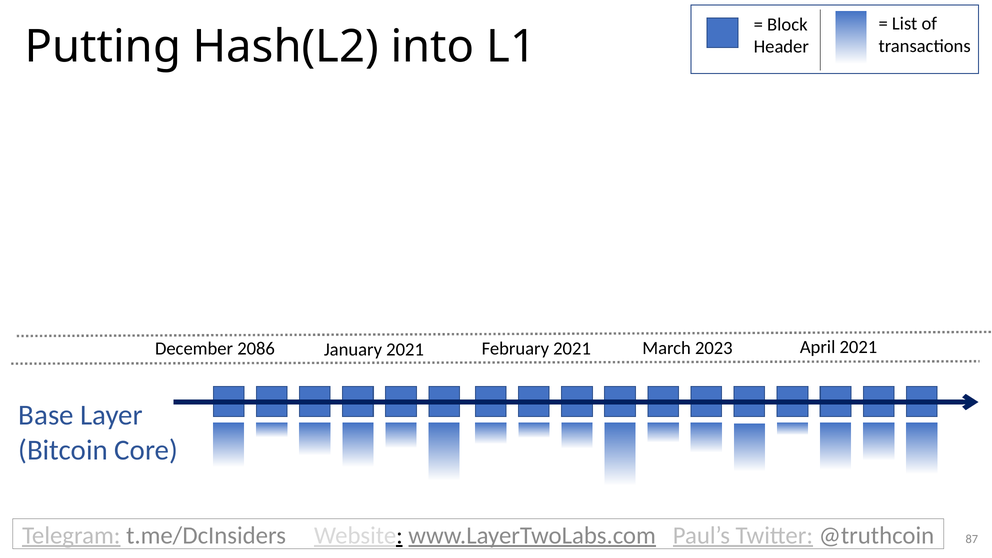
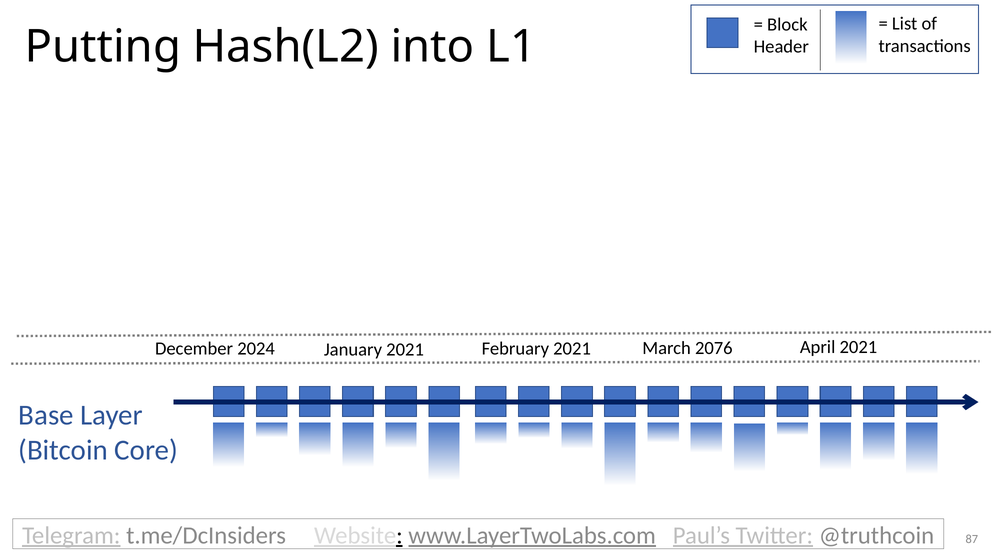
2086: 2086 -> 2024
2023: 2023 -> 2076
